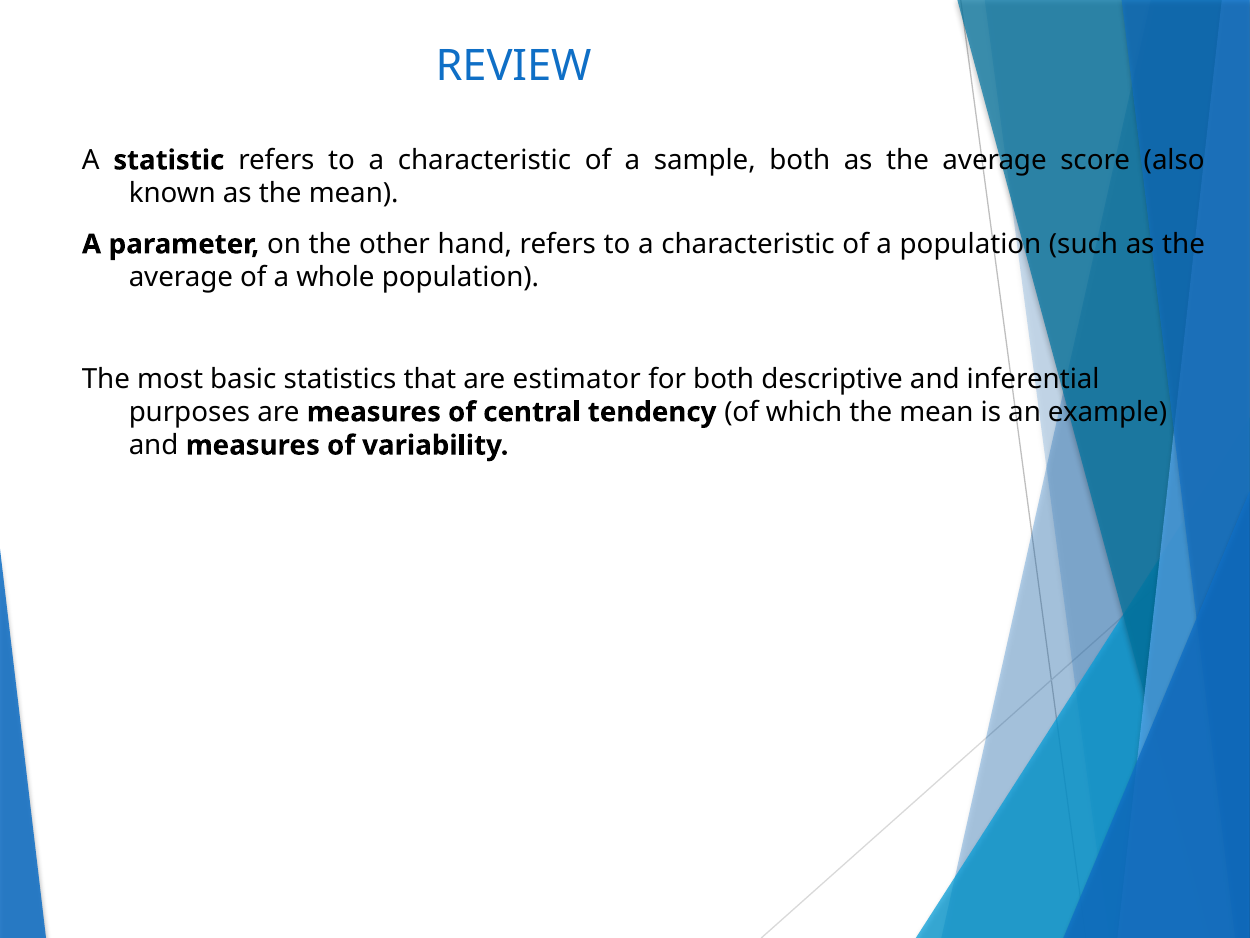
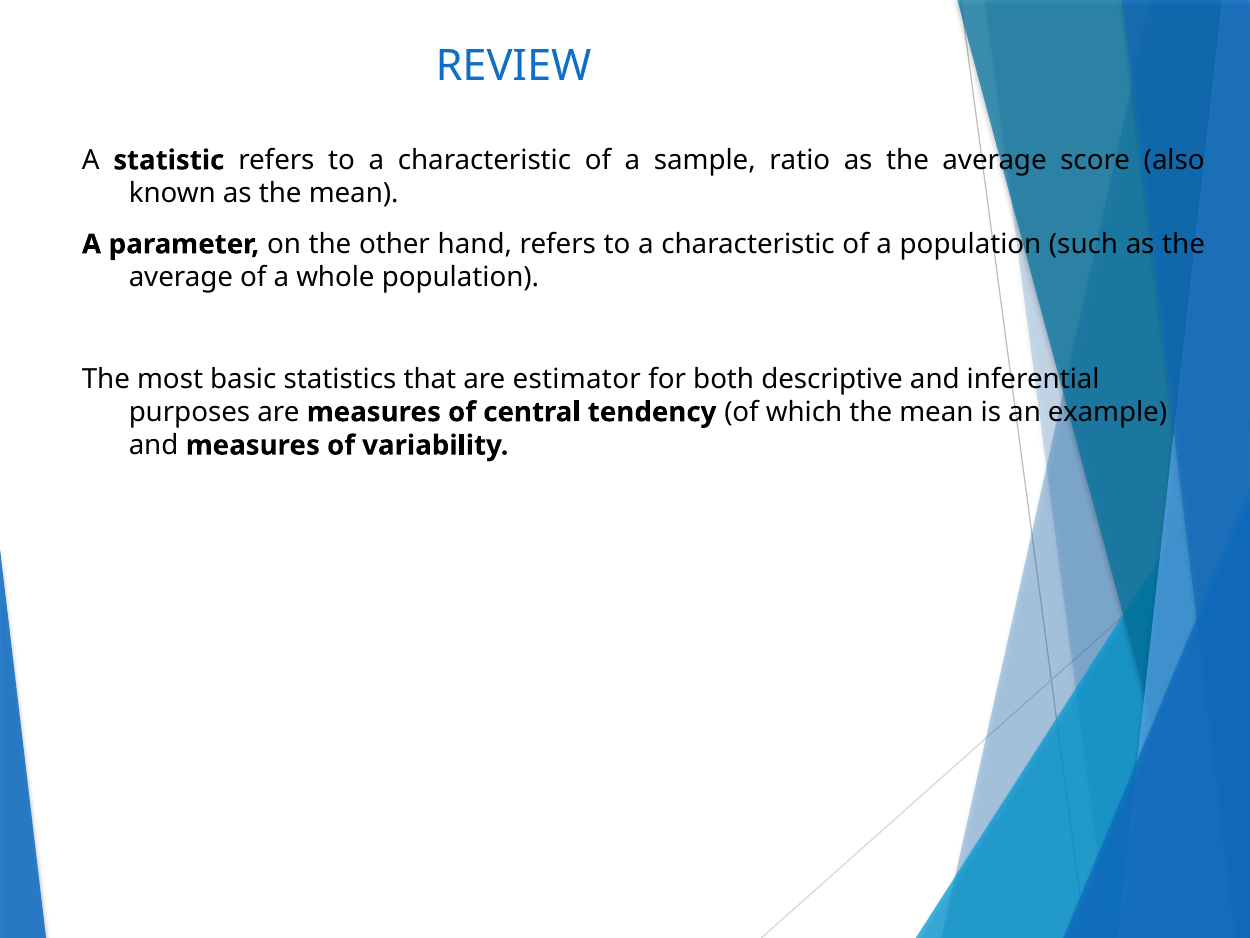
sample both: both -> ratio
